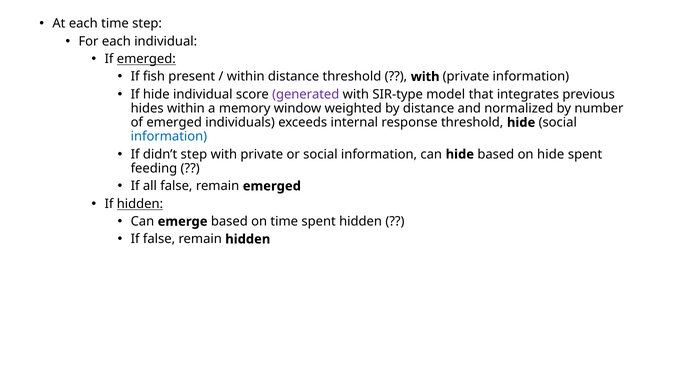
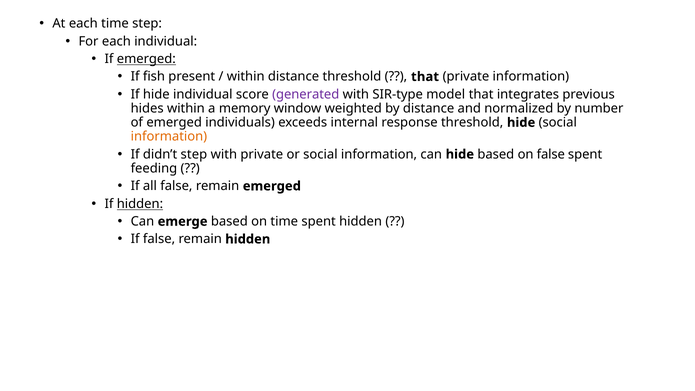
with at (425, 77): with -> that
information at (169, 137) colour: blue -> orange
on hide: hide -> false
